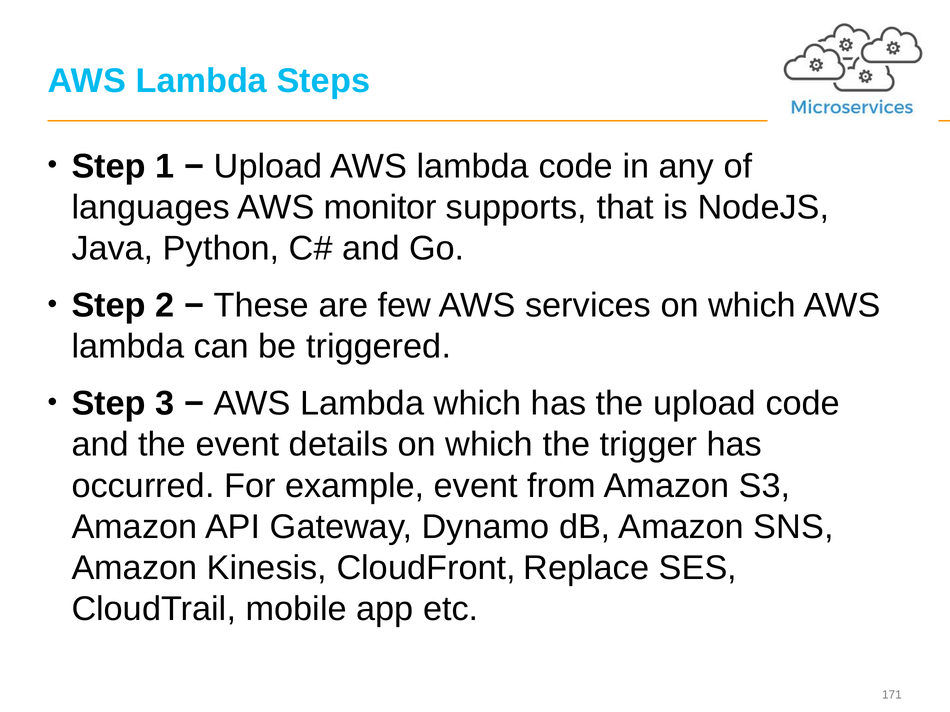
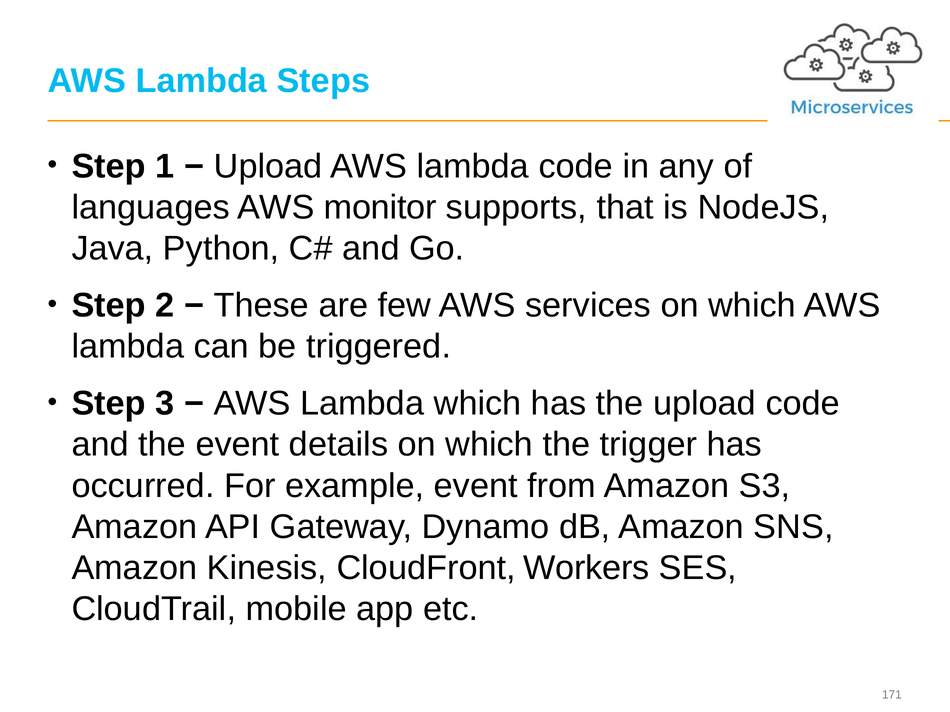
Replace: Replace -> Workers
